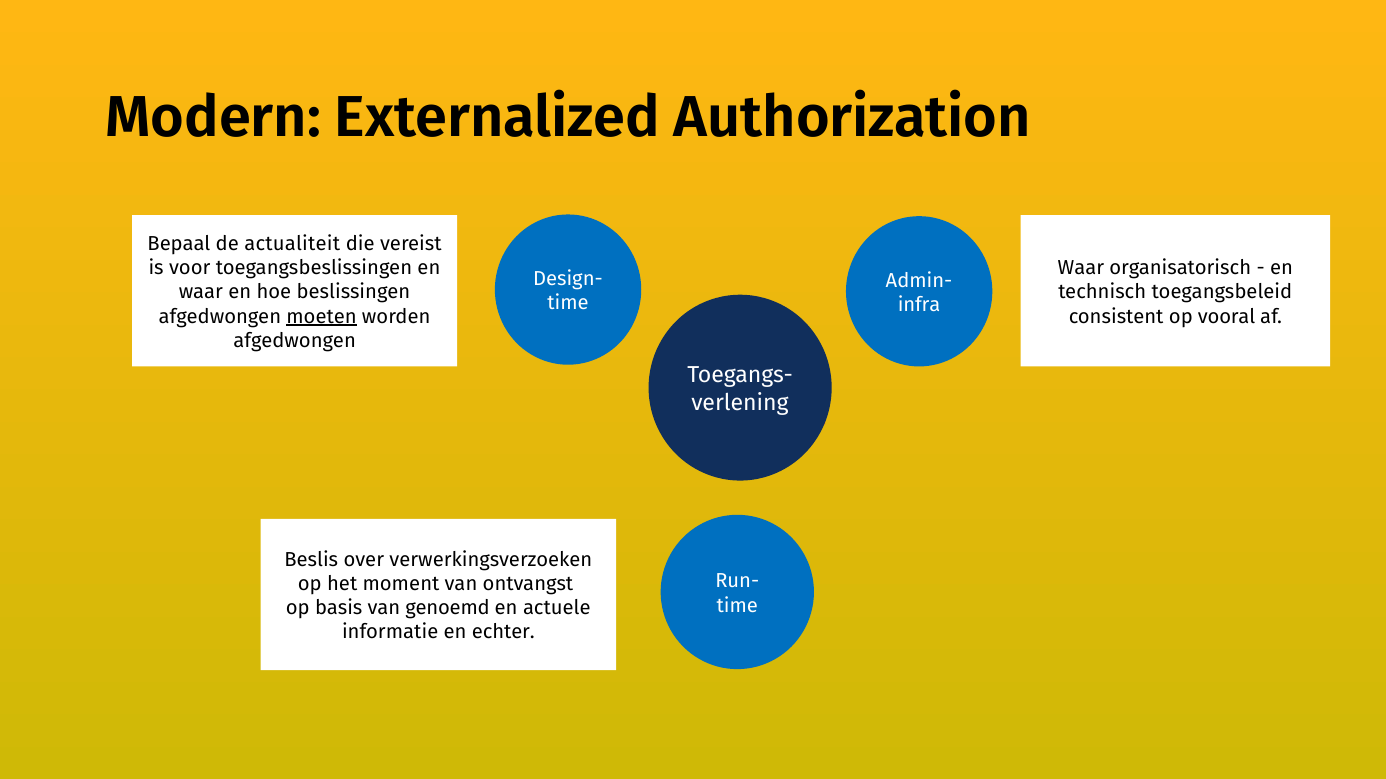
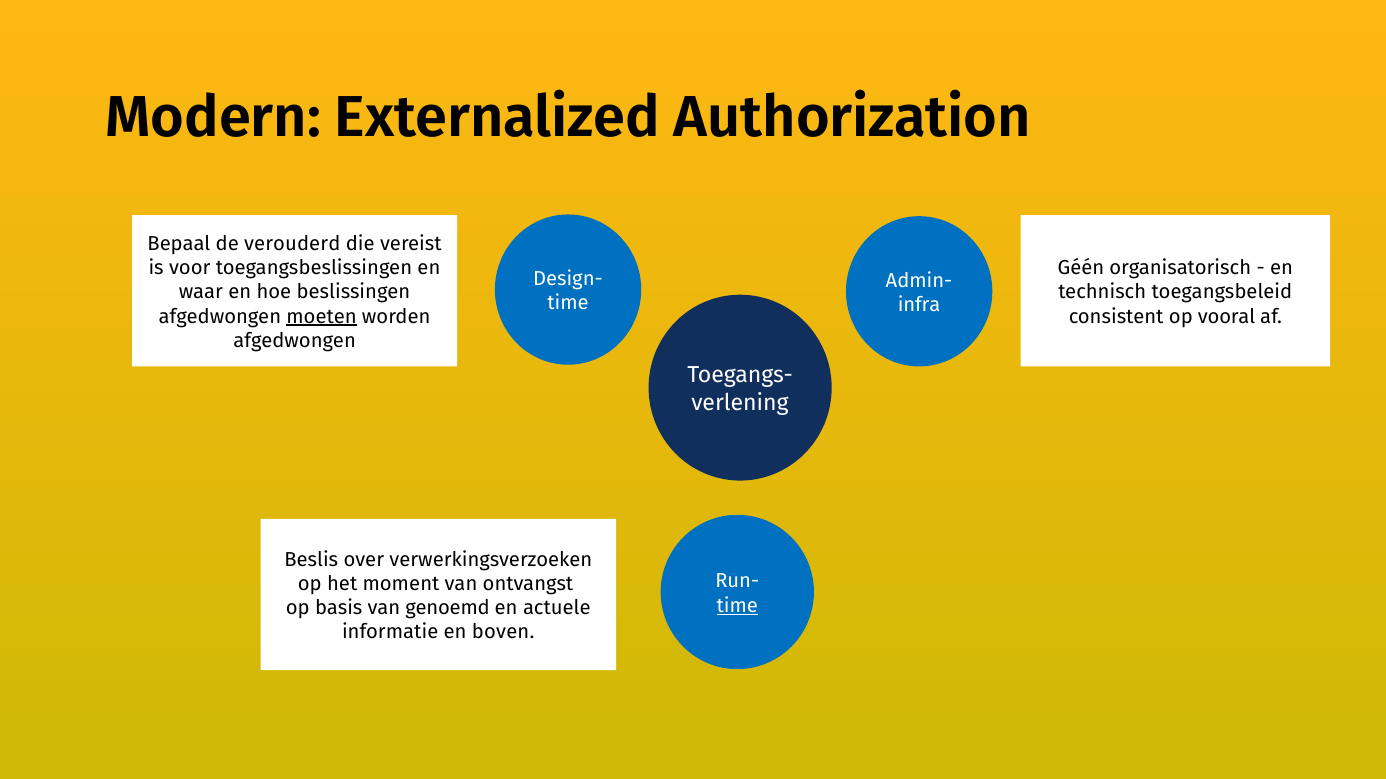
actualiteit: actualiteit -> verouderd
Waar at (1081, 268): Waar -> Géén
time at (737, 606) underline: none -> present
echter: echter -> boven
